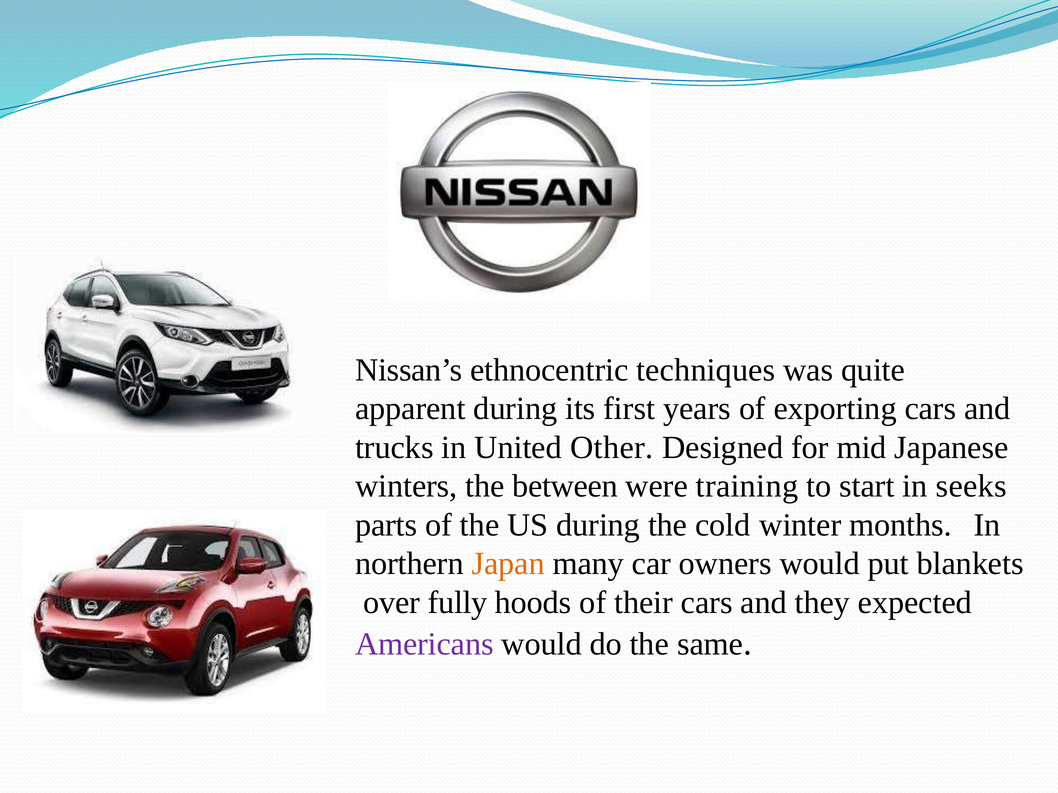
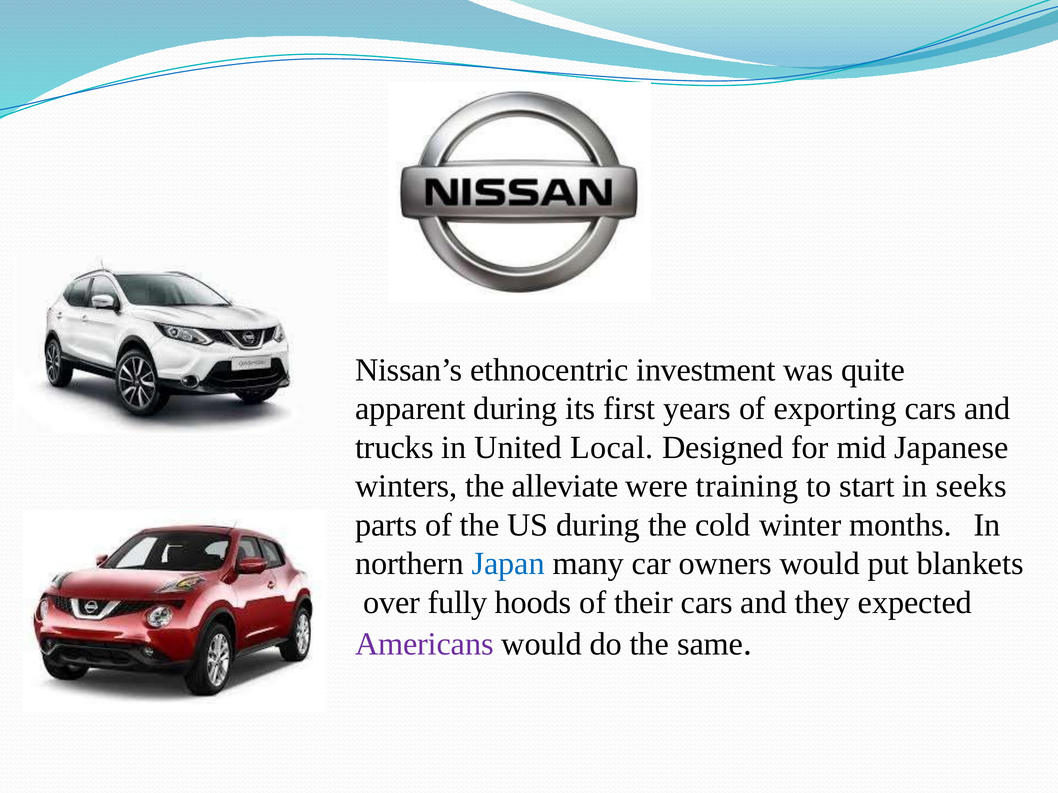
techniques: techniques -> investment
Other: Other -> Local
between: between -> alleviate
Japan colour: orange -> blue
